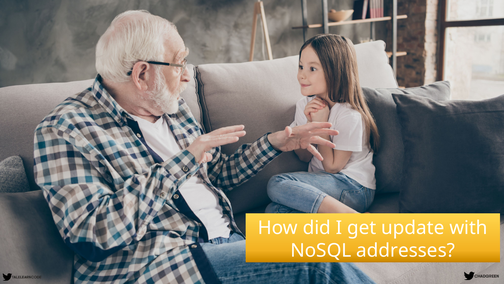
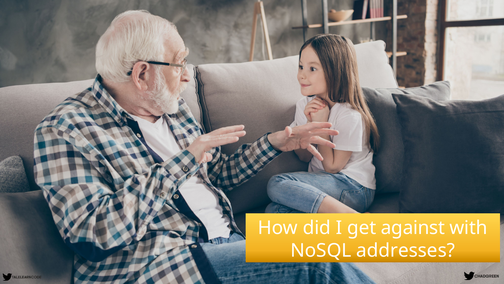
update: update -> against
